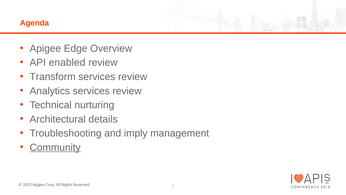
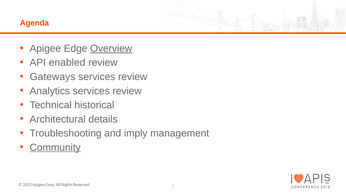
Overview underline: none -> present
Transform: Transform -> Gateways
nurturing: nurturing -> historical
